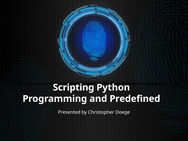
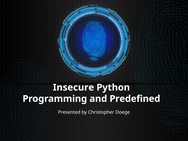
Scripting: Scripting -> Insecure
